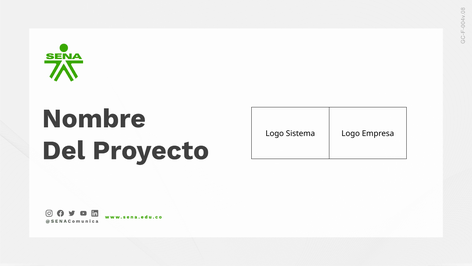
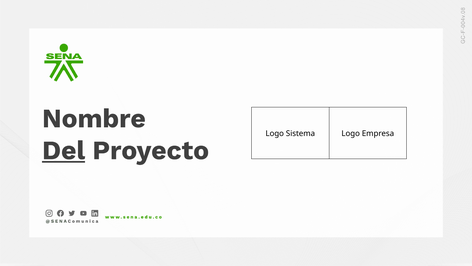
Del underline: none -> present
